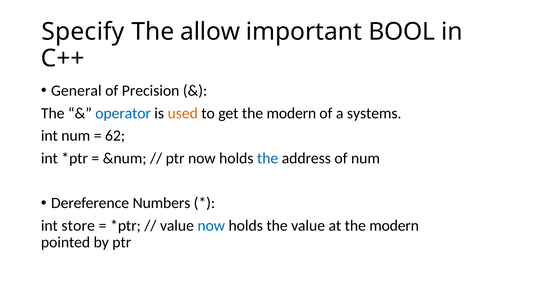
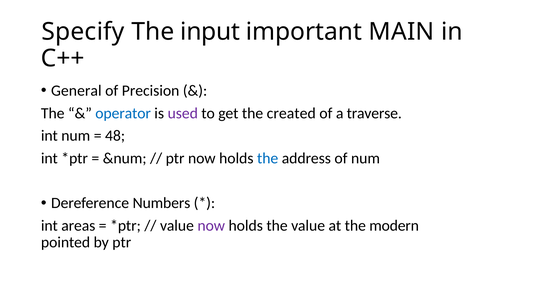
allow: allow -> input
BOOL: BOOL -> MAIN
used colour: orange -> purple
get the modern: modern -> created
systems: systems -> traverse
62: 62 -> 48
store: store -> areas
now at (211, 226) colour: blue -> purple
